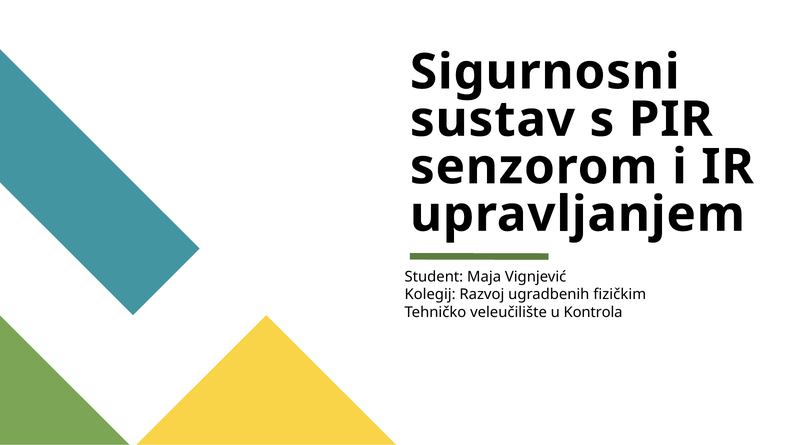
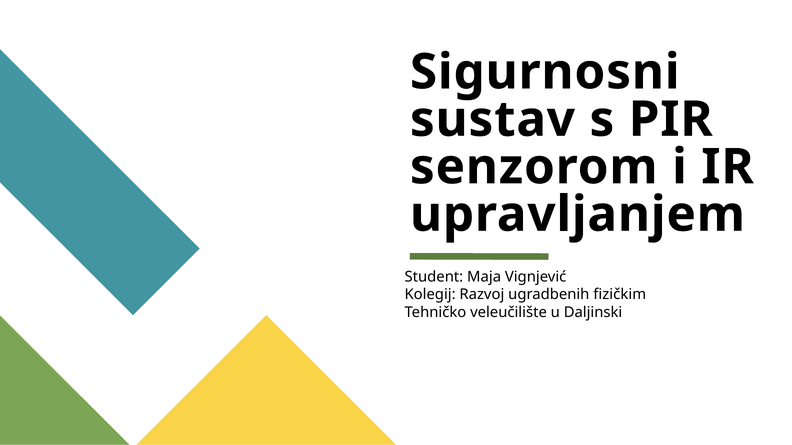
Kontrola: Kontrola -> Daljinski
